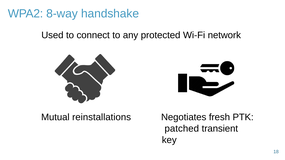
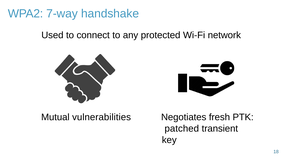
8-way: 8-way -> 7-way
reinstallations: reinstallations -> vulnerabilities
